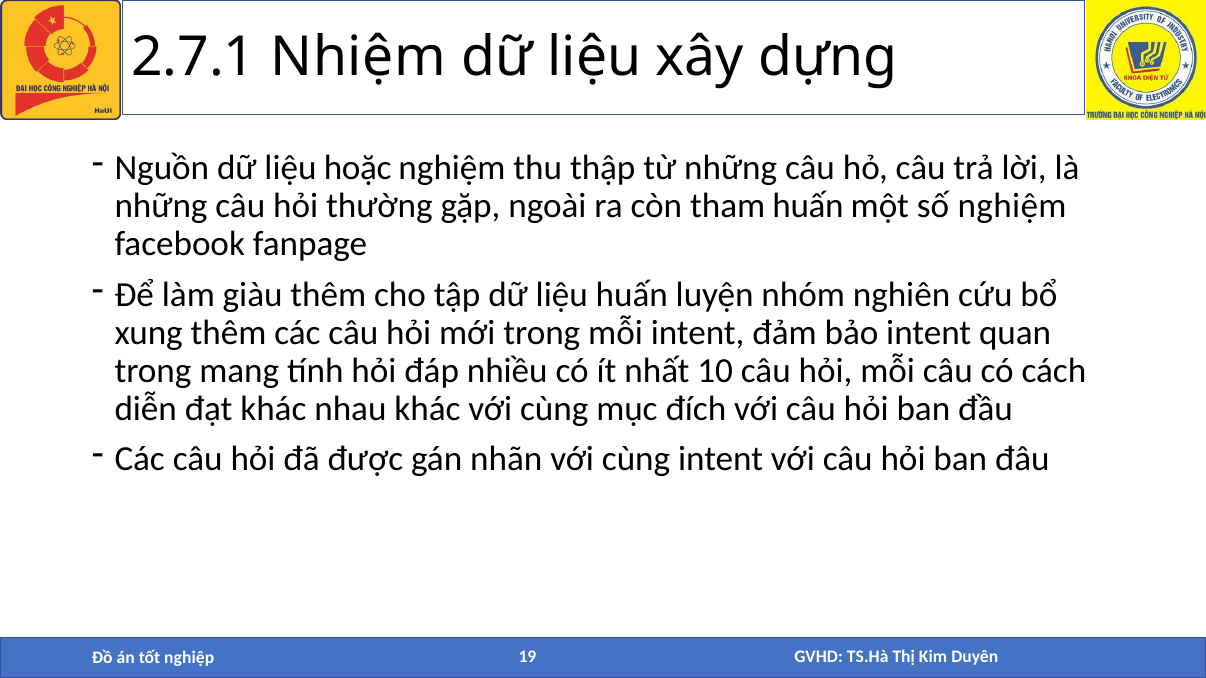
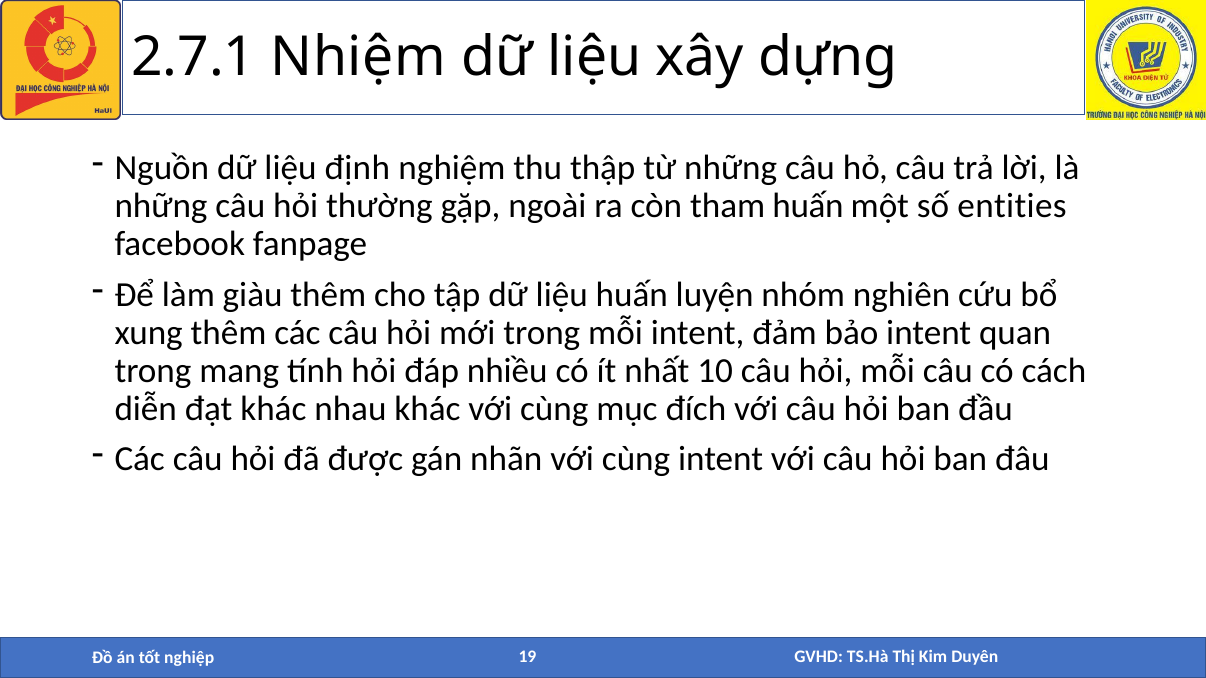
hoặc: hoặc -> định
số nghiệm: nghiệm -> entities
